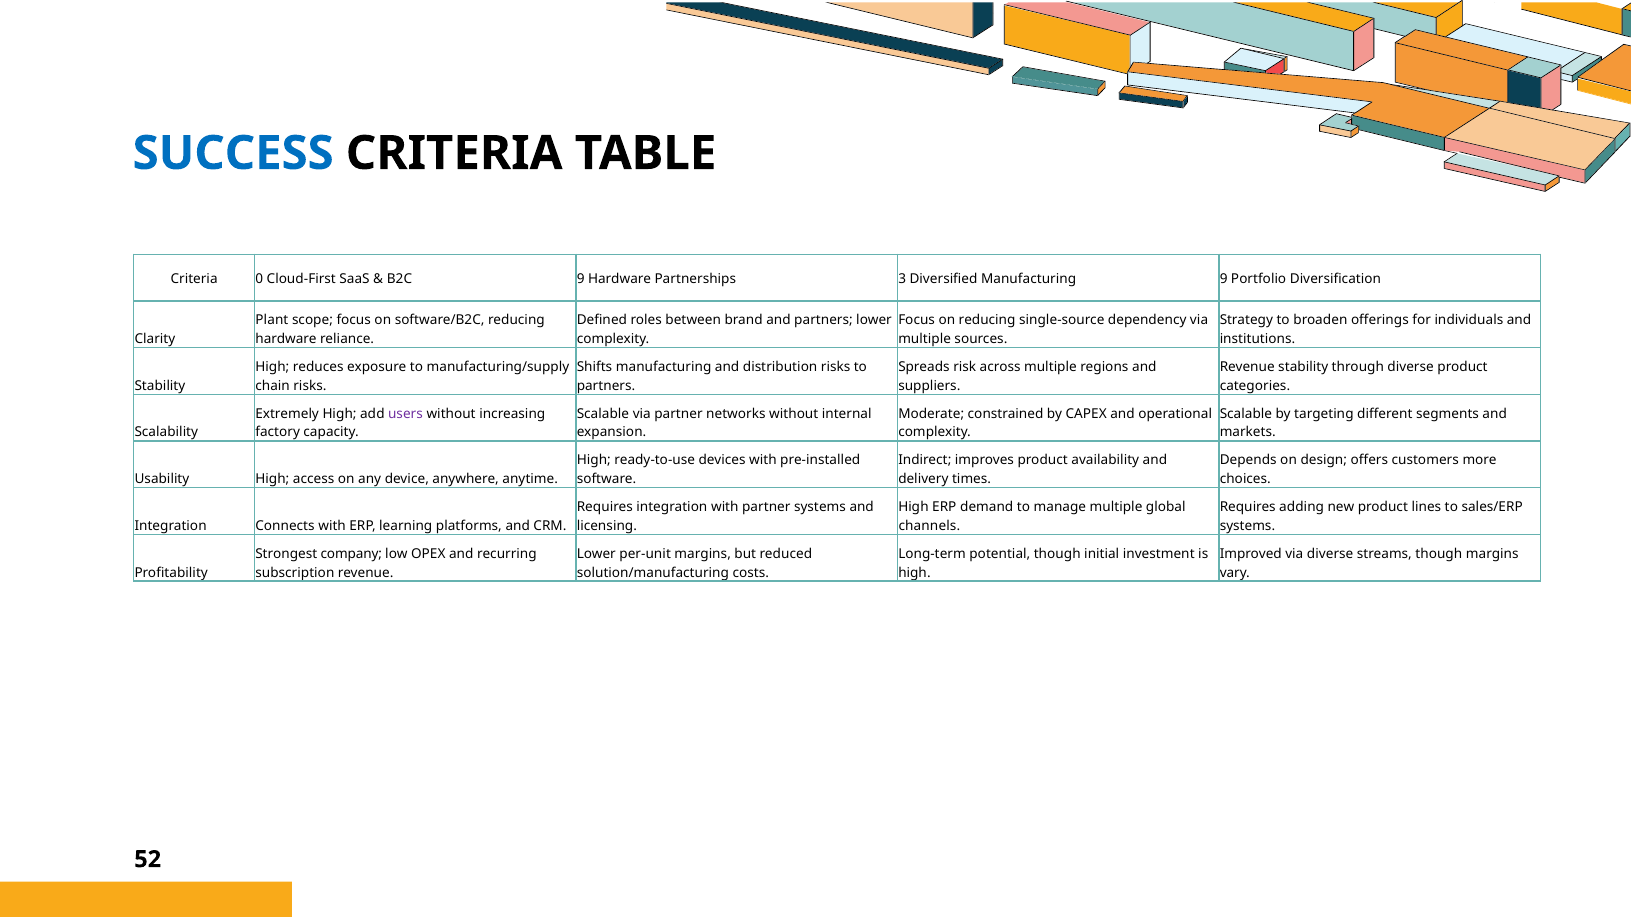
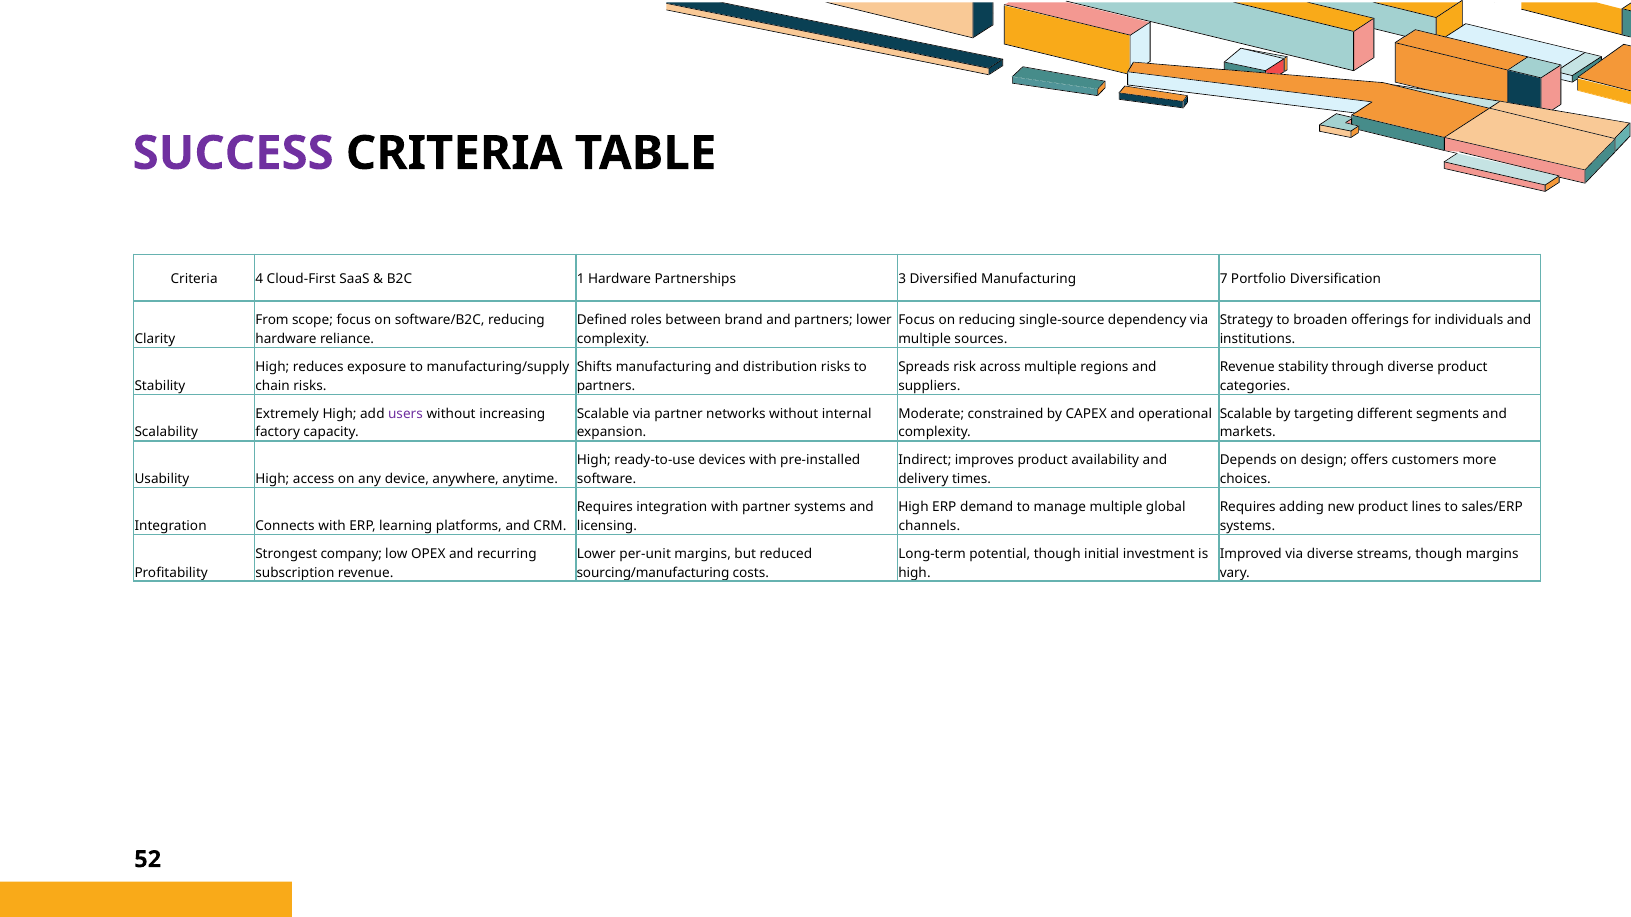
SUCCESS colour: blue -> purple
0: 0 -> 4
B2C 9: 9 -> 1
Manufacturing 9: 9 -> 7
Plant: Plant -> From
solution/manufacturing: solution/manufacturing -> sourcing/manufacturing
